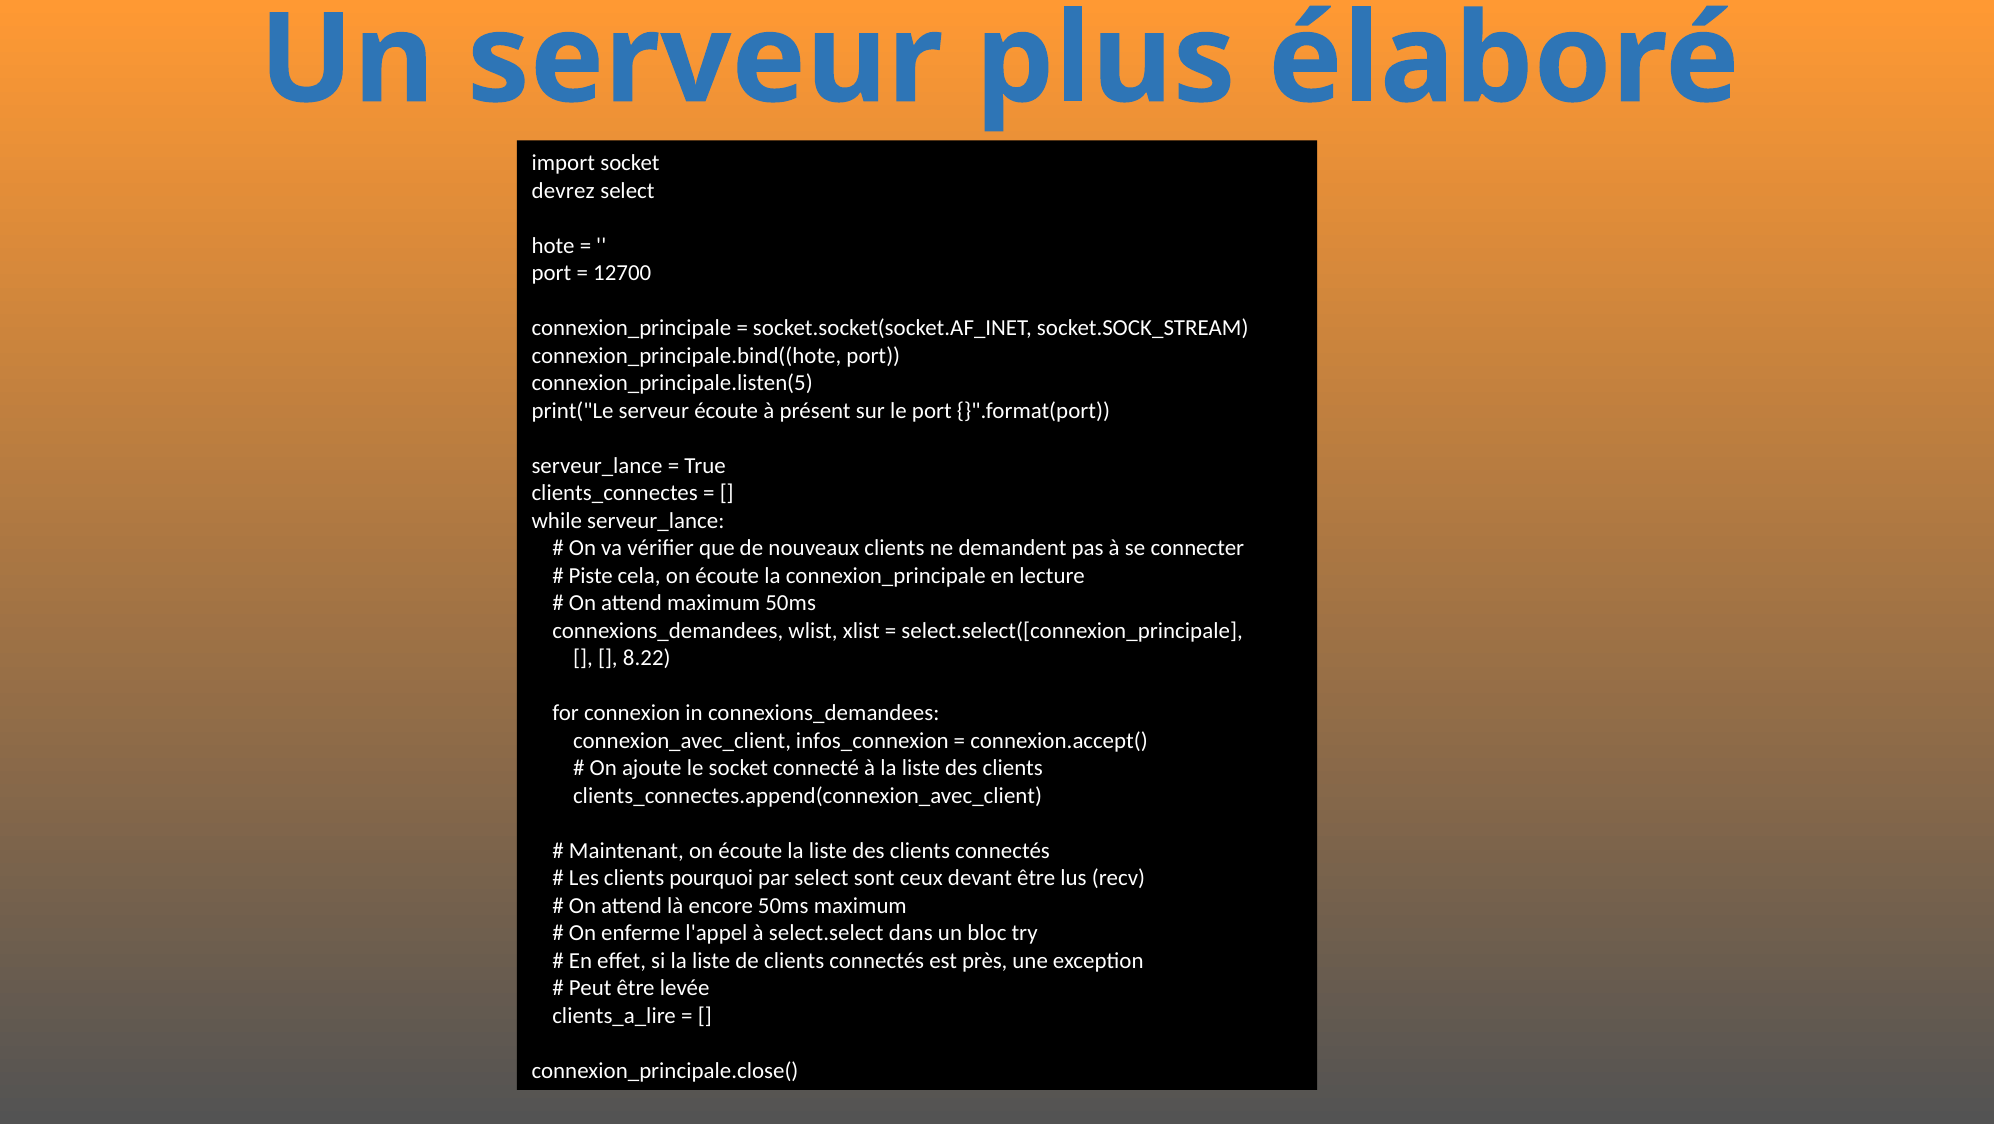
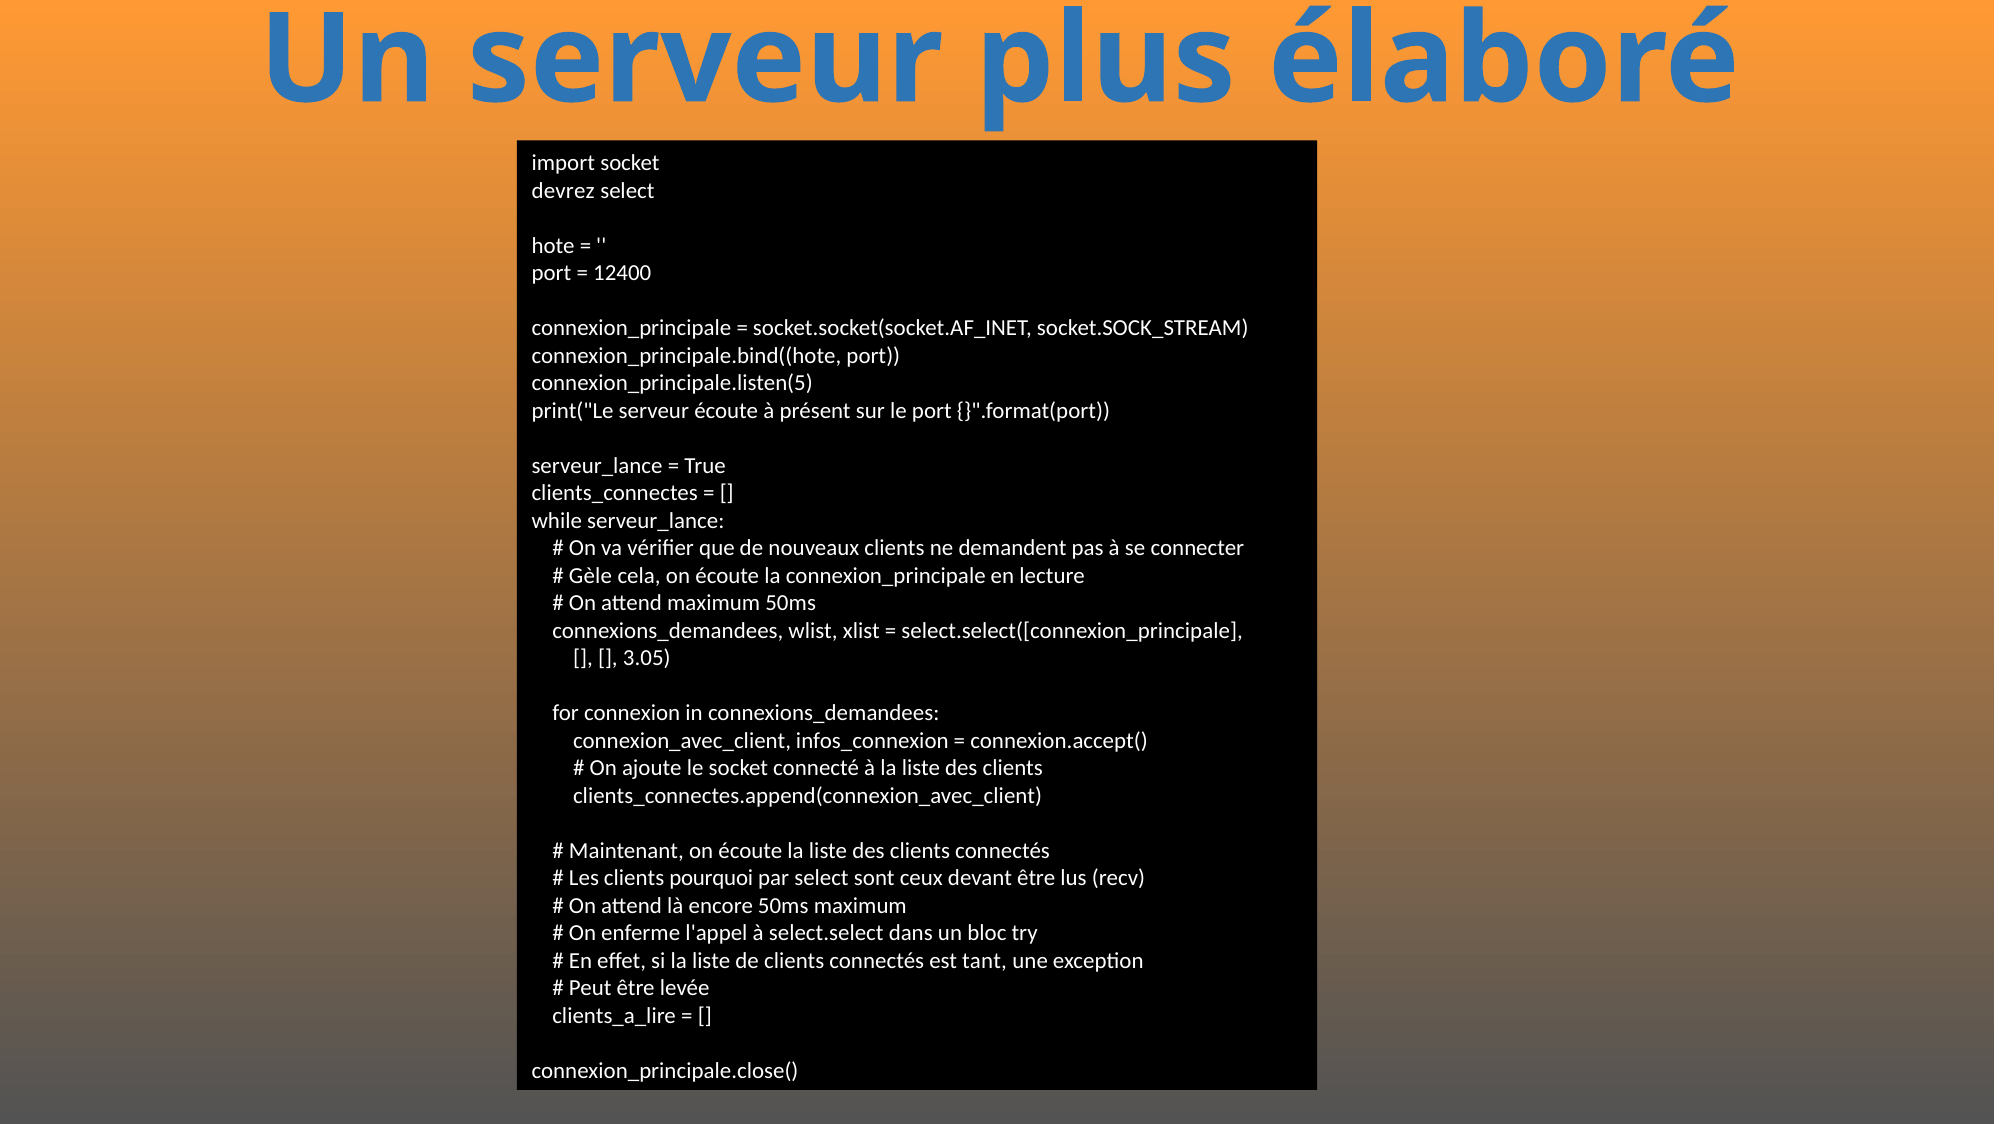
12700: 12700 -> 12400
Piste: Piste -> Gèle
8.22: 8.22 -> 3.05
près: près -> tant
